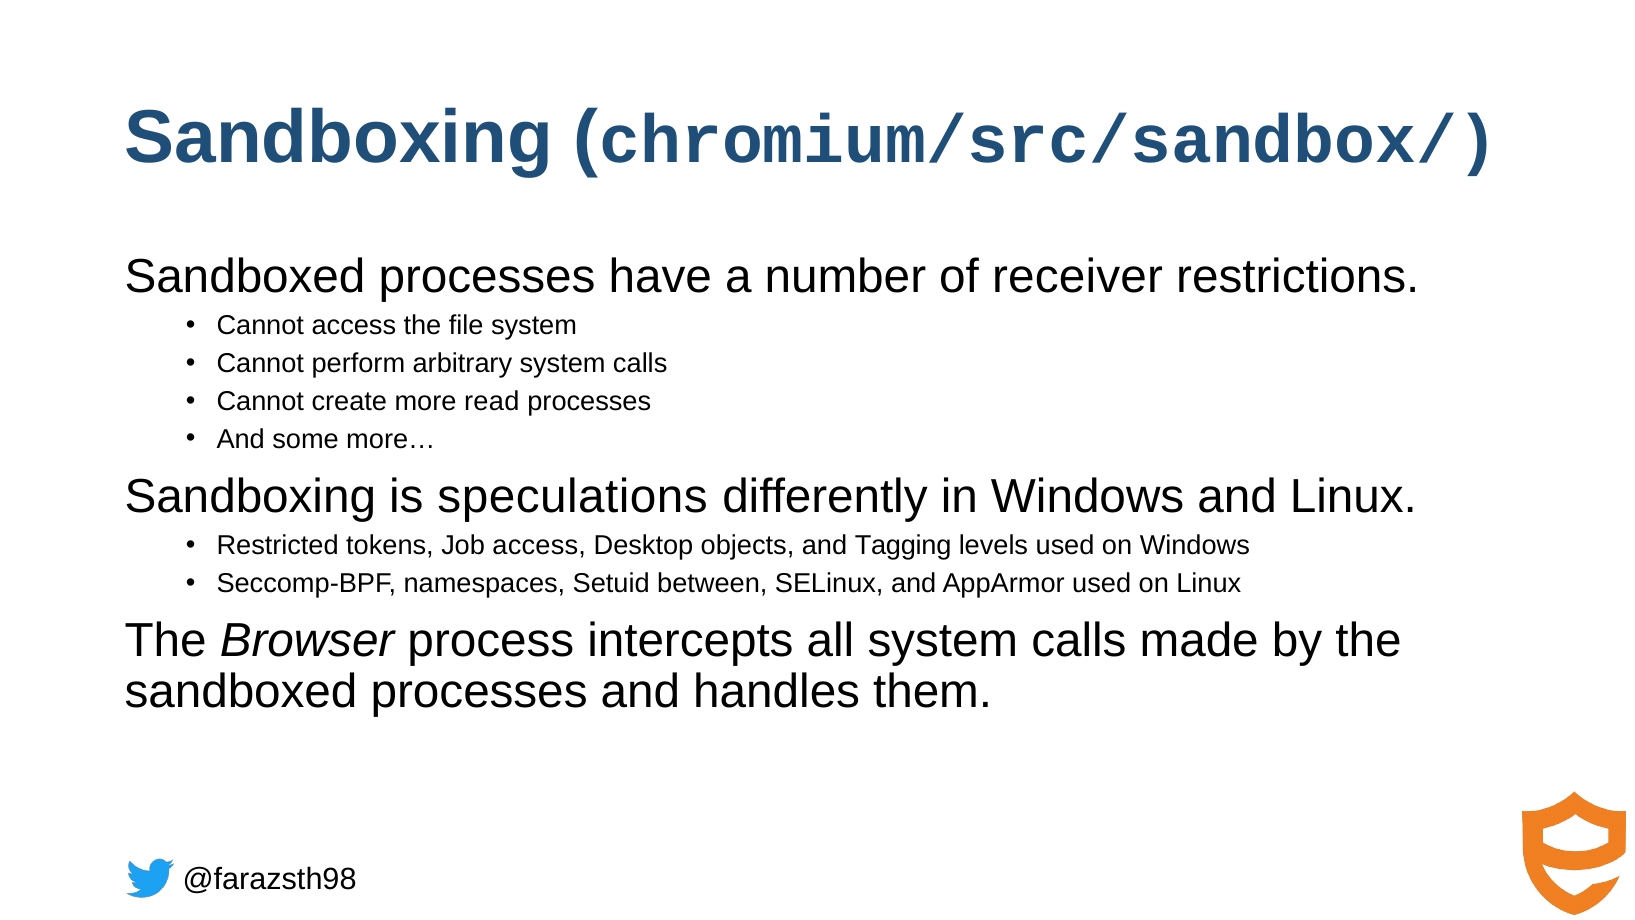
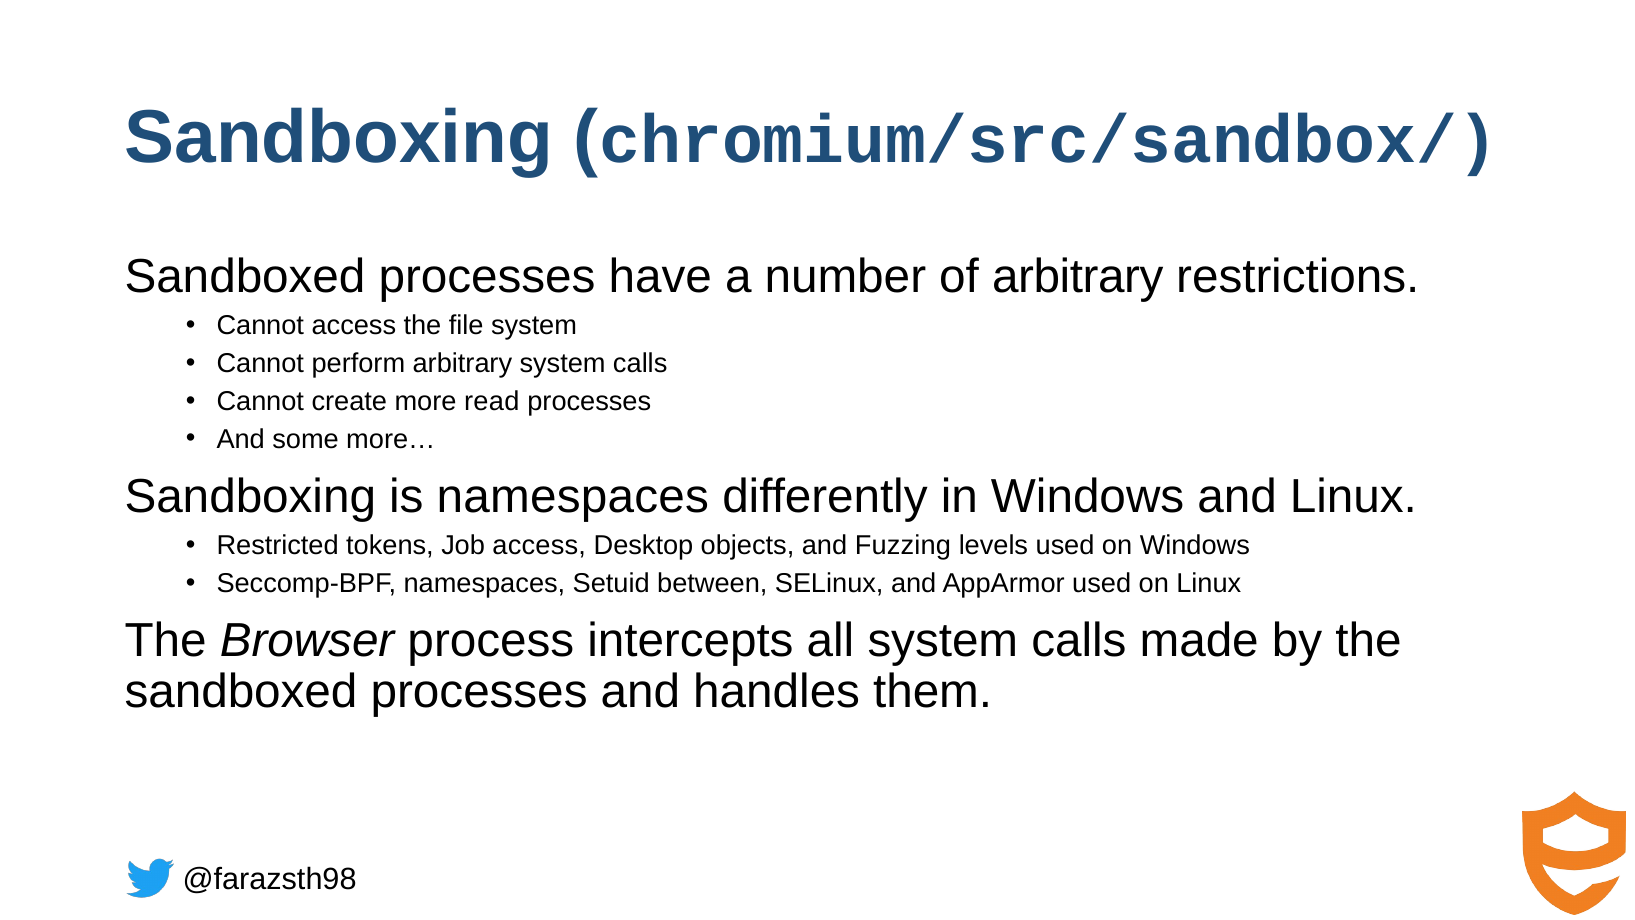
of receiver: receiver -> arbitrary
is speculations: speculations -> namespaces
Tagging: Tagging -> Fuzzing
